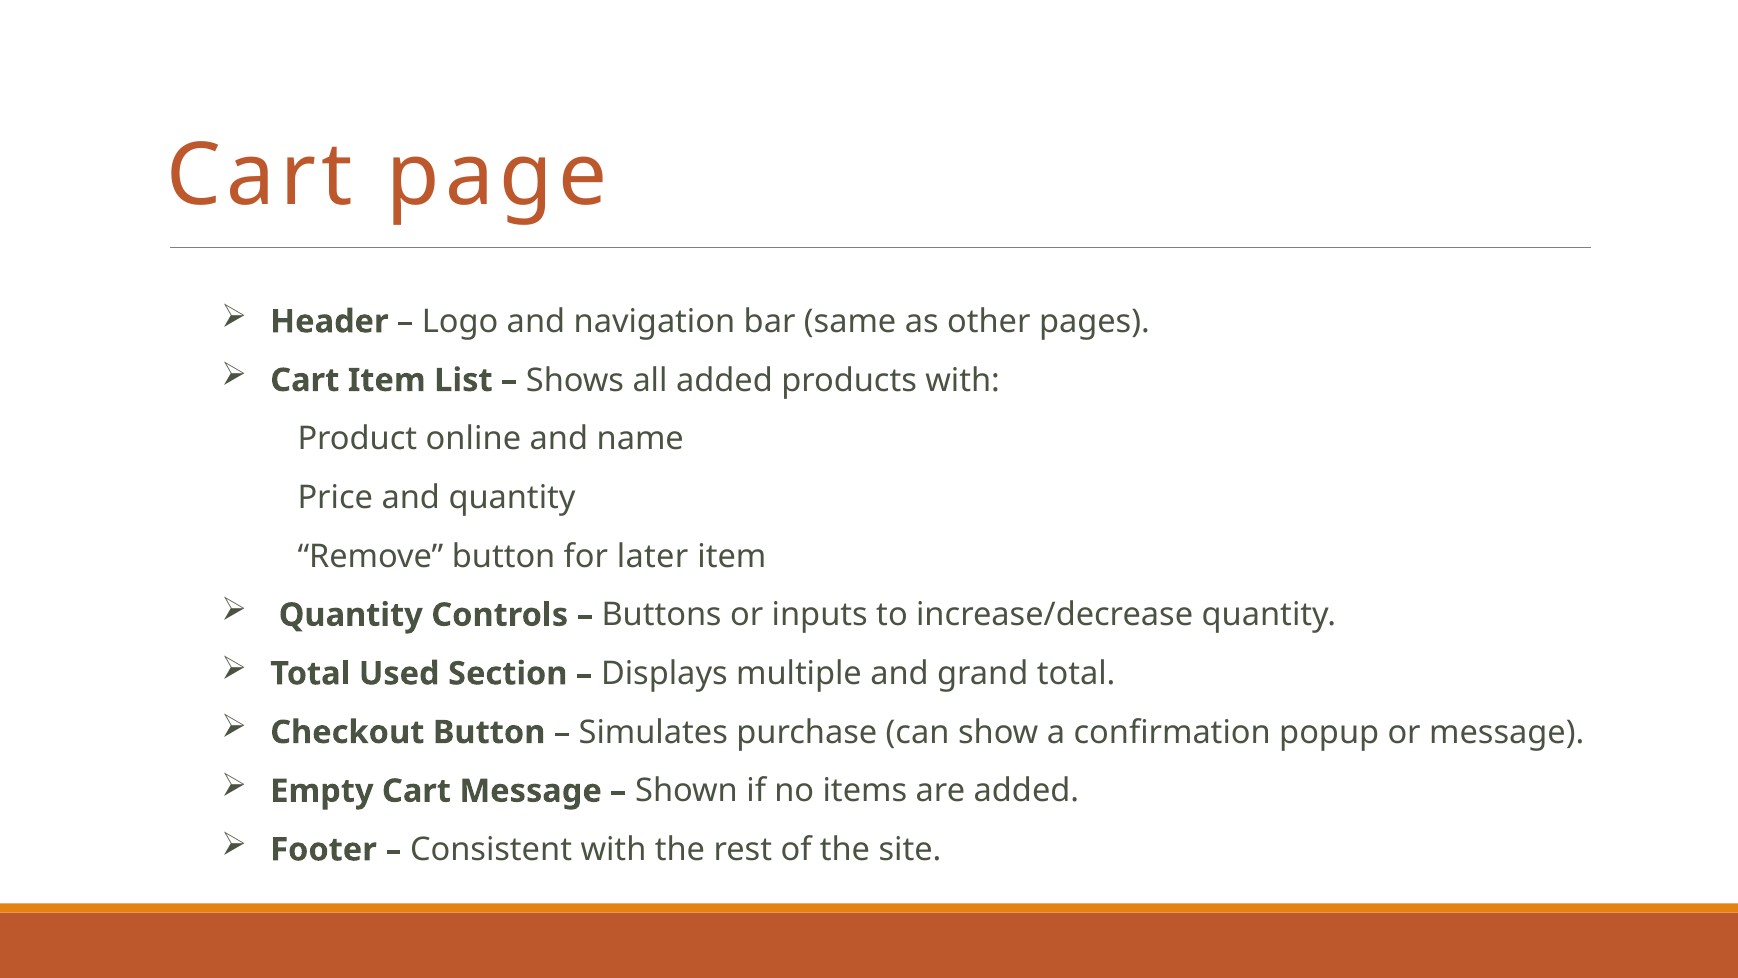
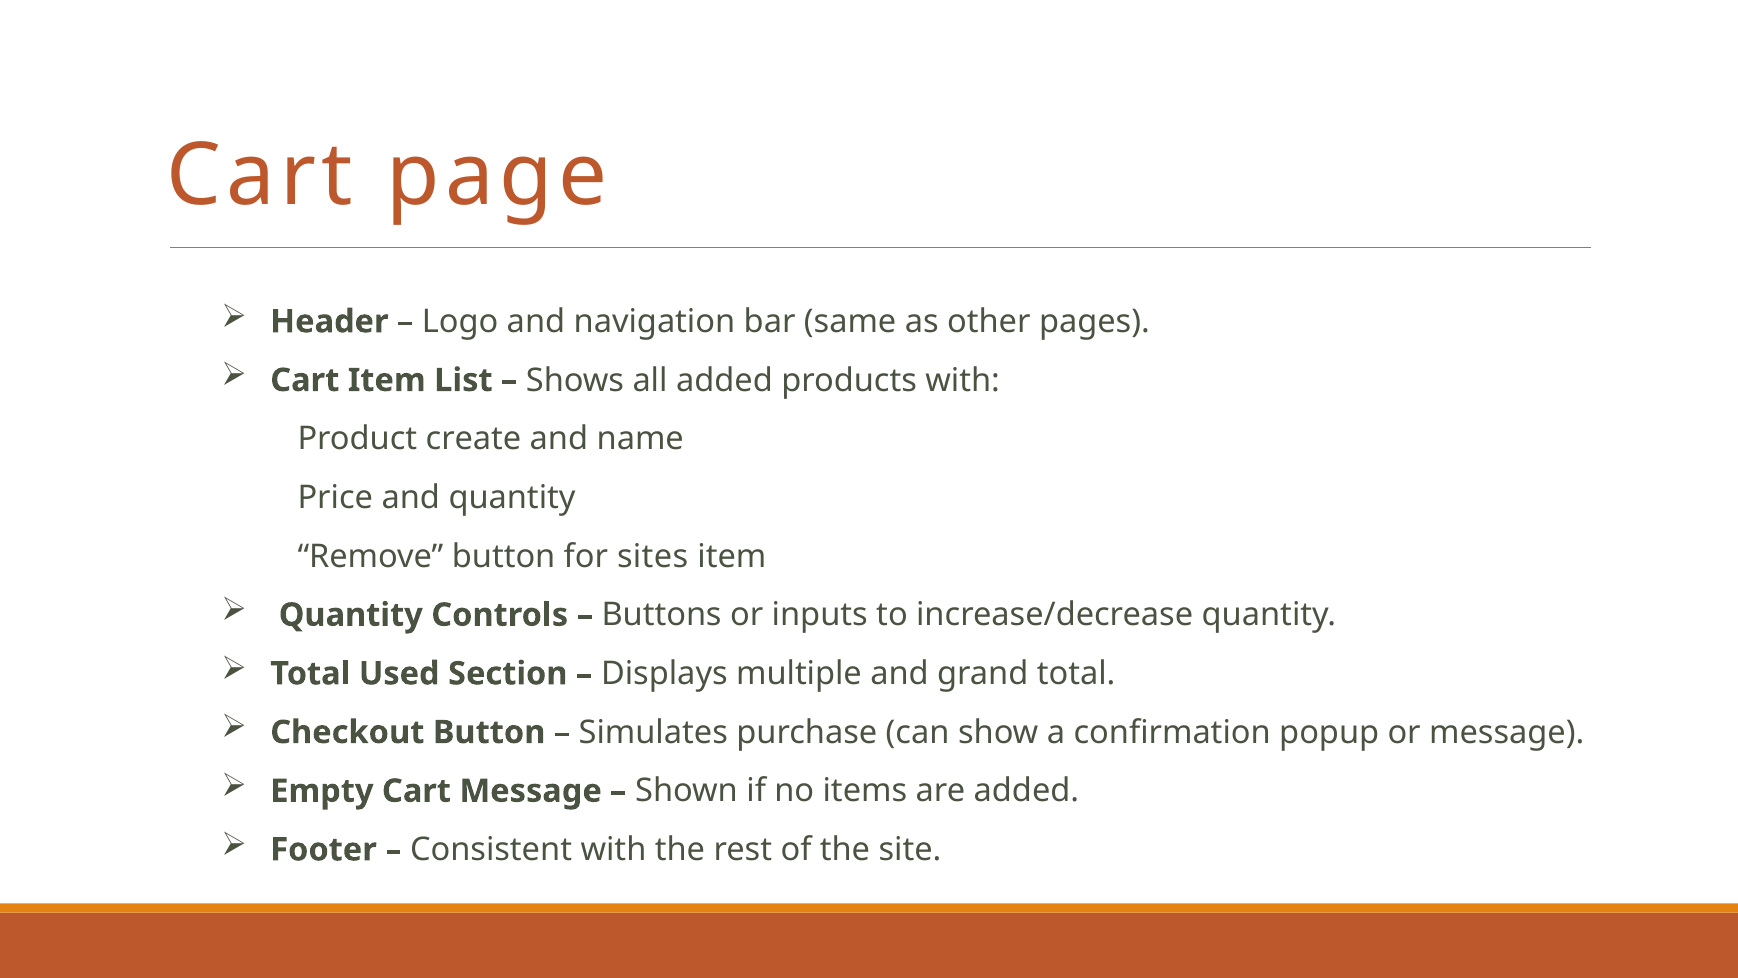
online: online -> create
later: later -> sites
